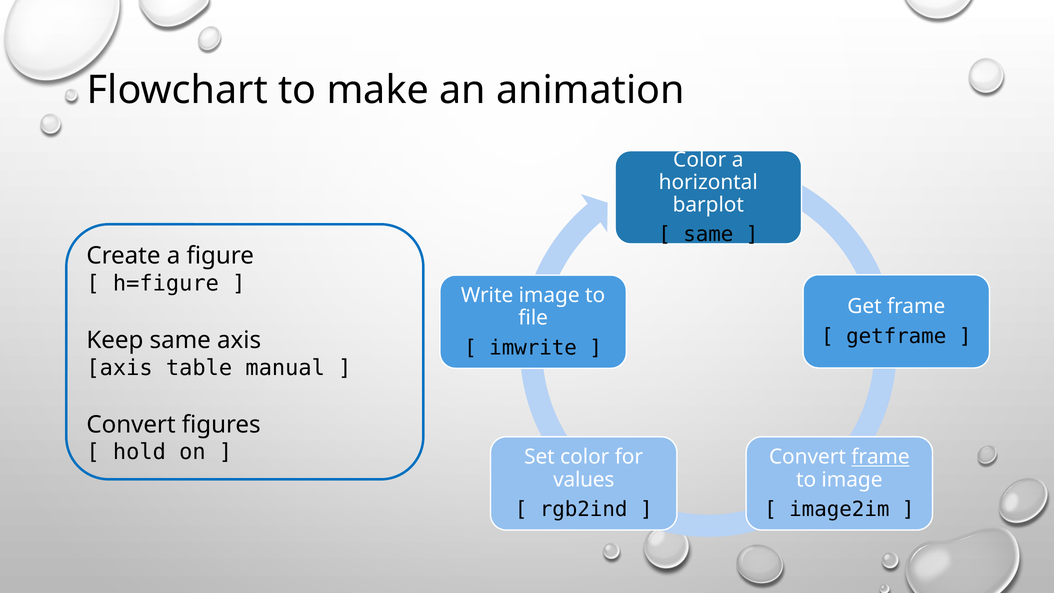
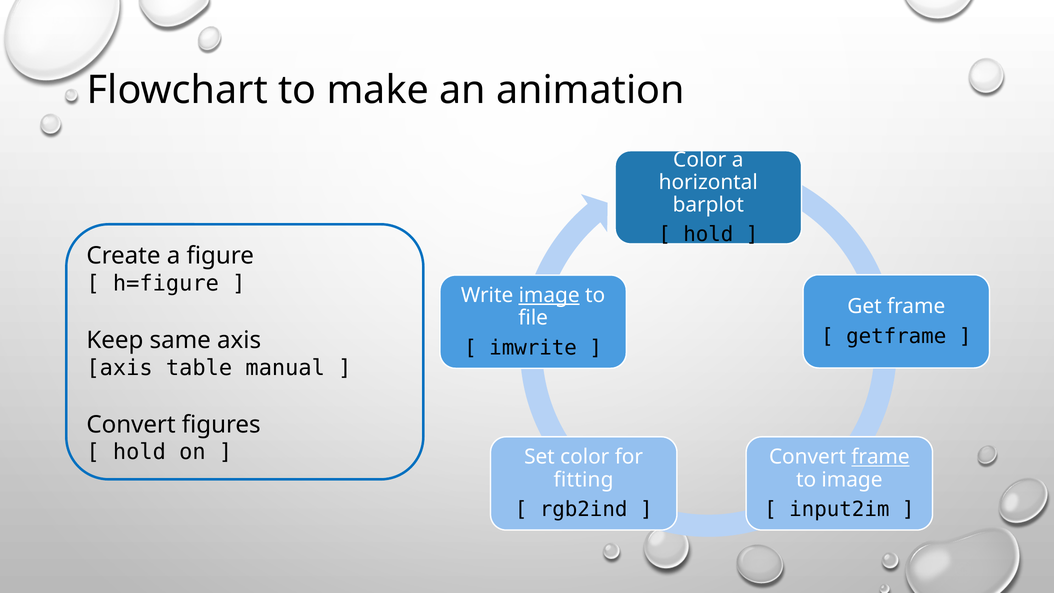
same at (708, 235): same -> hold
image at (549, 295) underline: none -> present
values: values -> fitting
image2im: image2im -> input2im
